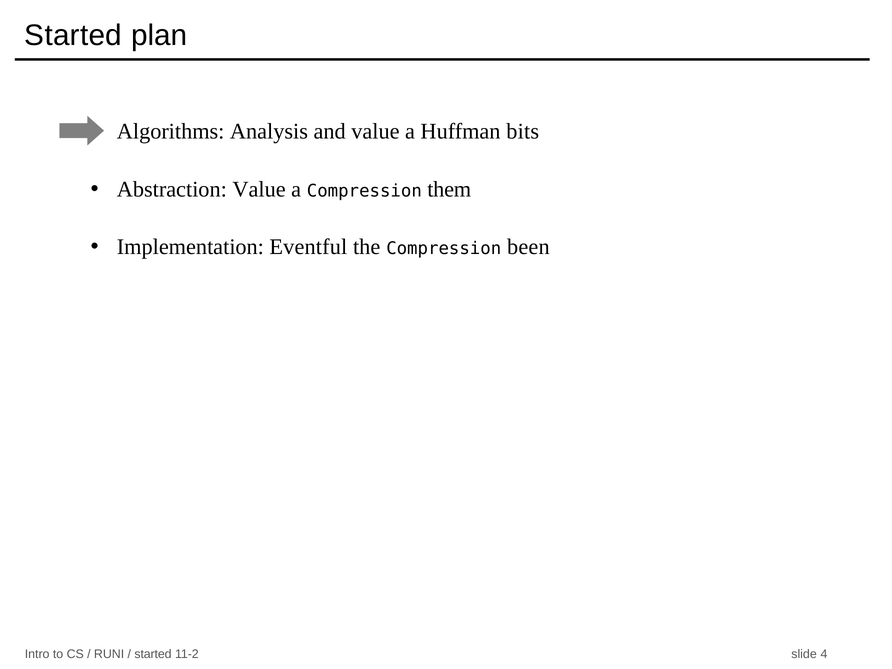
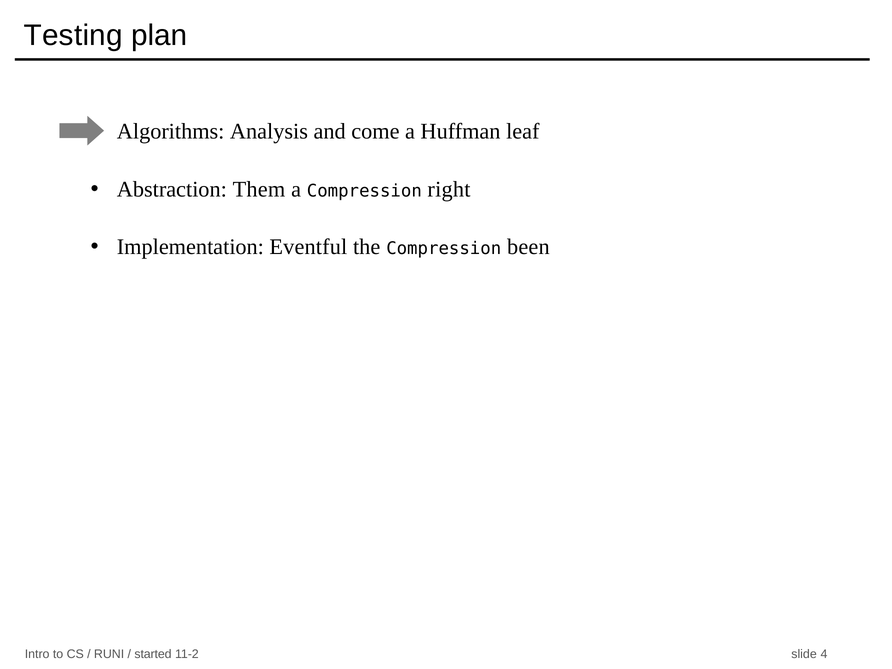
Started at (73, 36): Started -> Testing
and value: value -> come
bits: bits -> leaf
Abstraction Value: Value -> Them
them: them -> right
